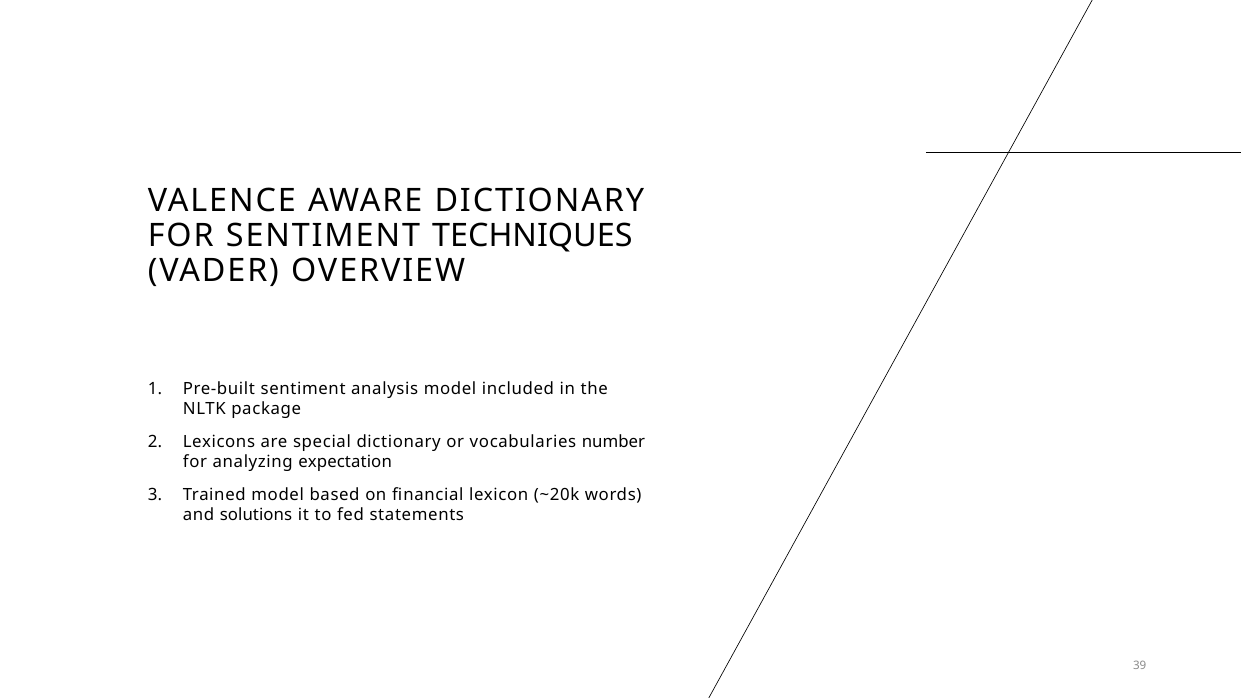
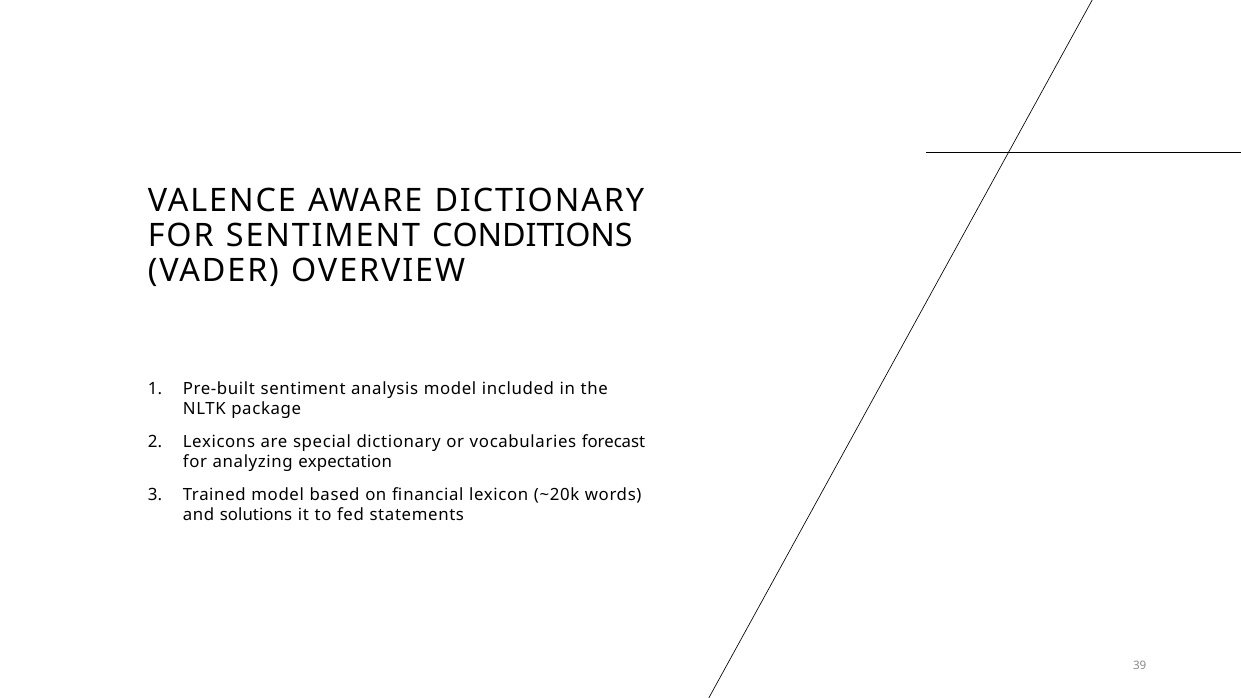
TECHNIQUES: TECHNIQUES -> CONDITIONS
number: number -> forecast
